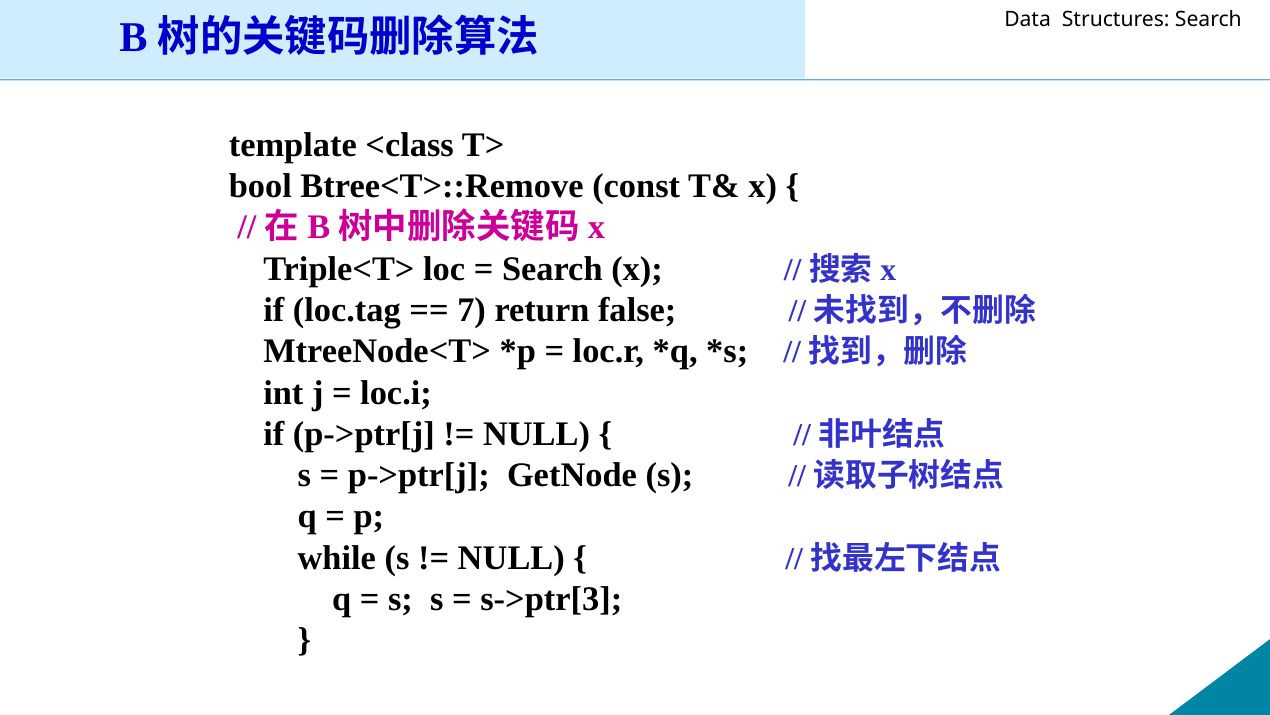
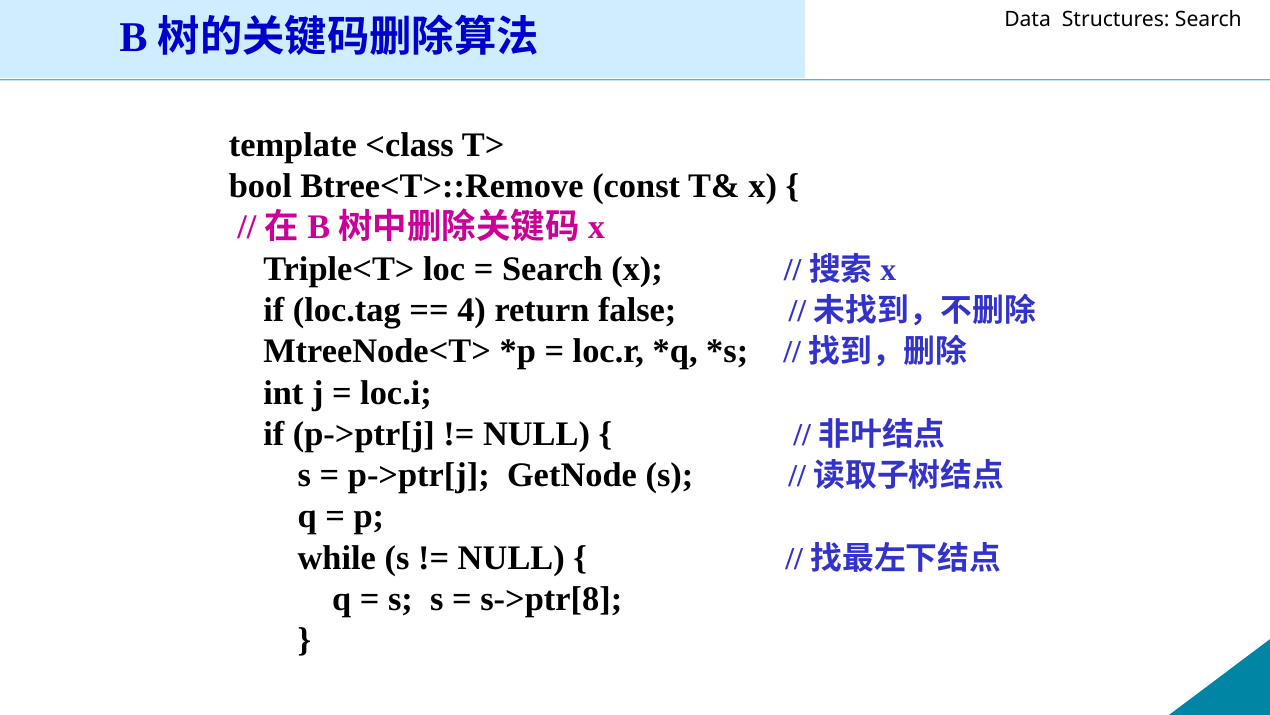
7: 7 -> 4
s->ptr[3: s->ptr[3 -> s->ptr[8
